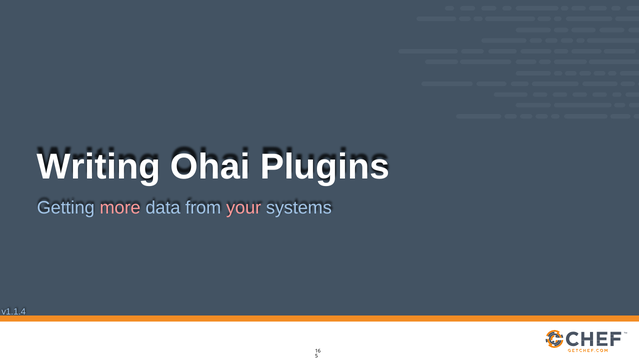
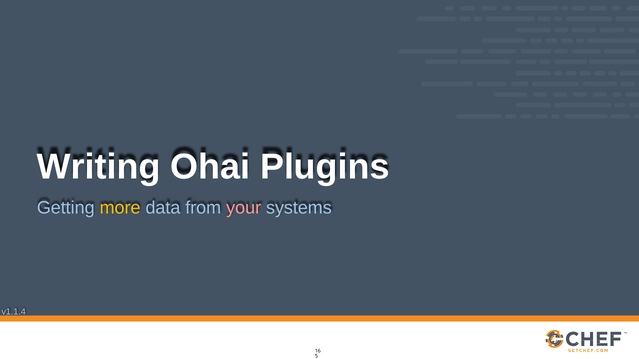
more colour: pink -> yellow
